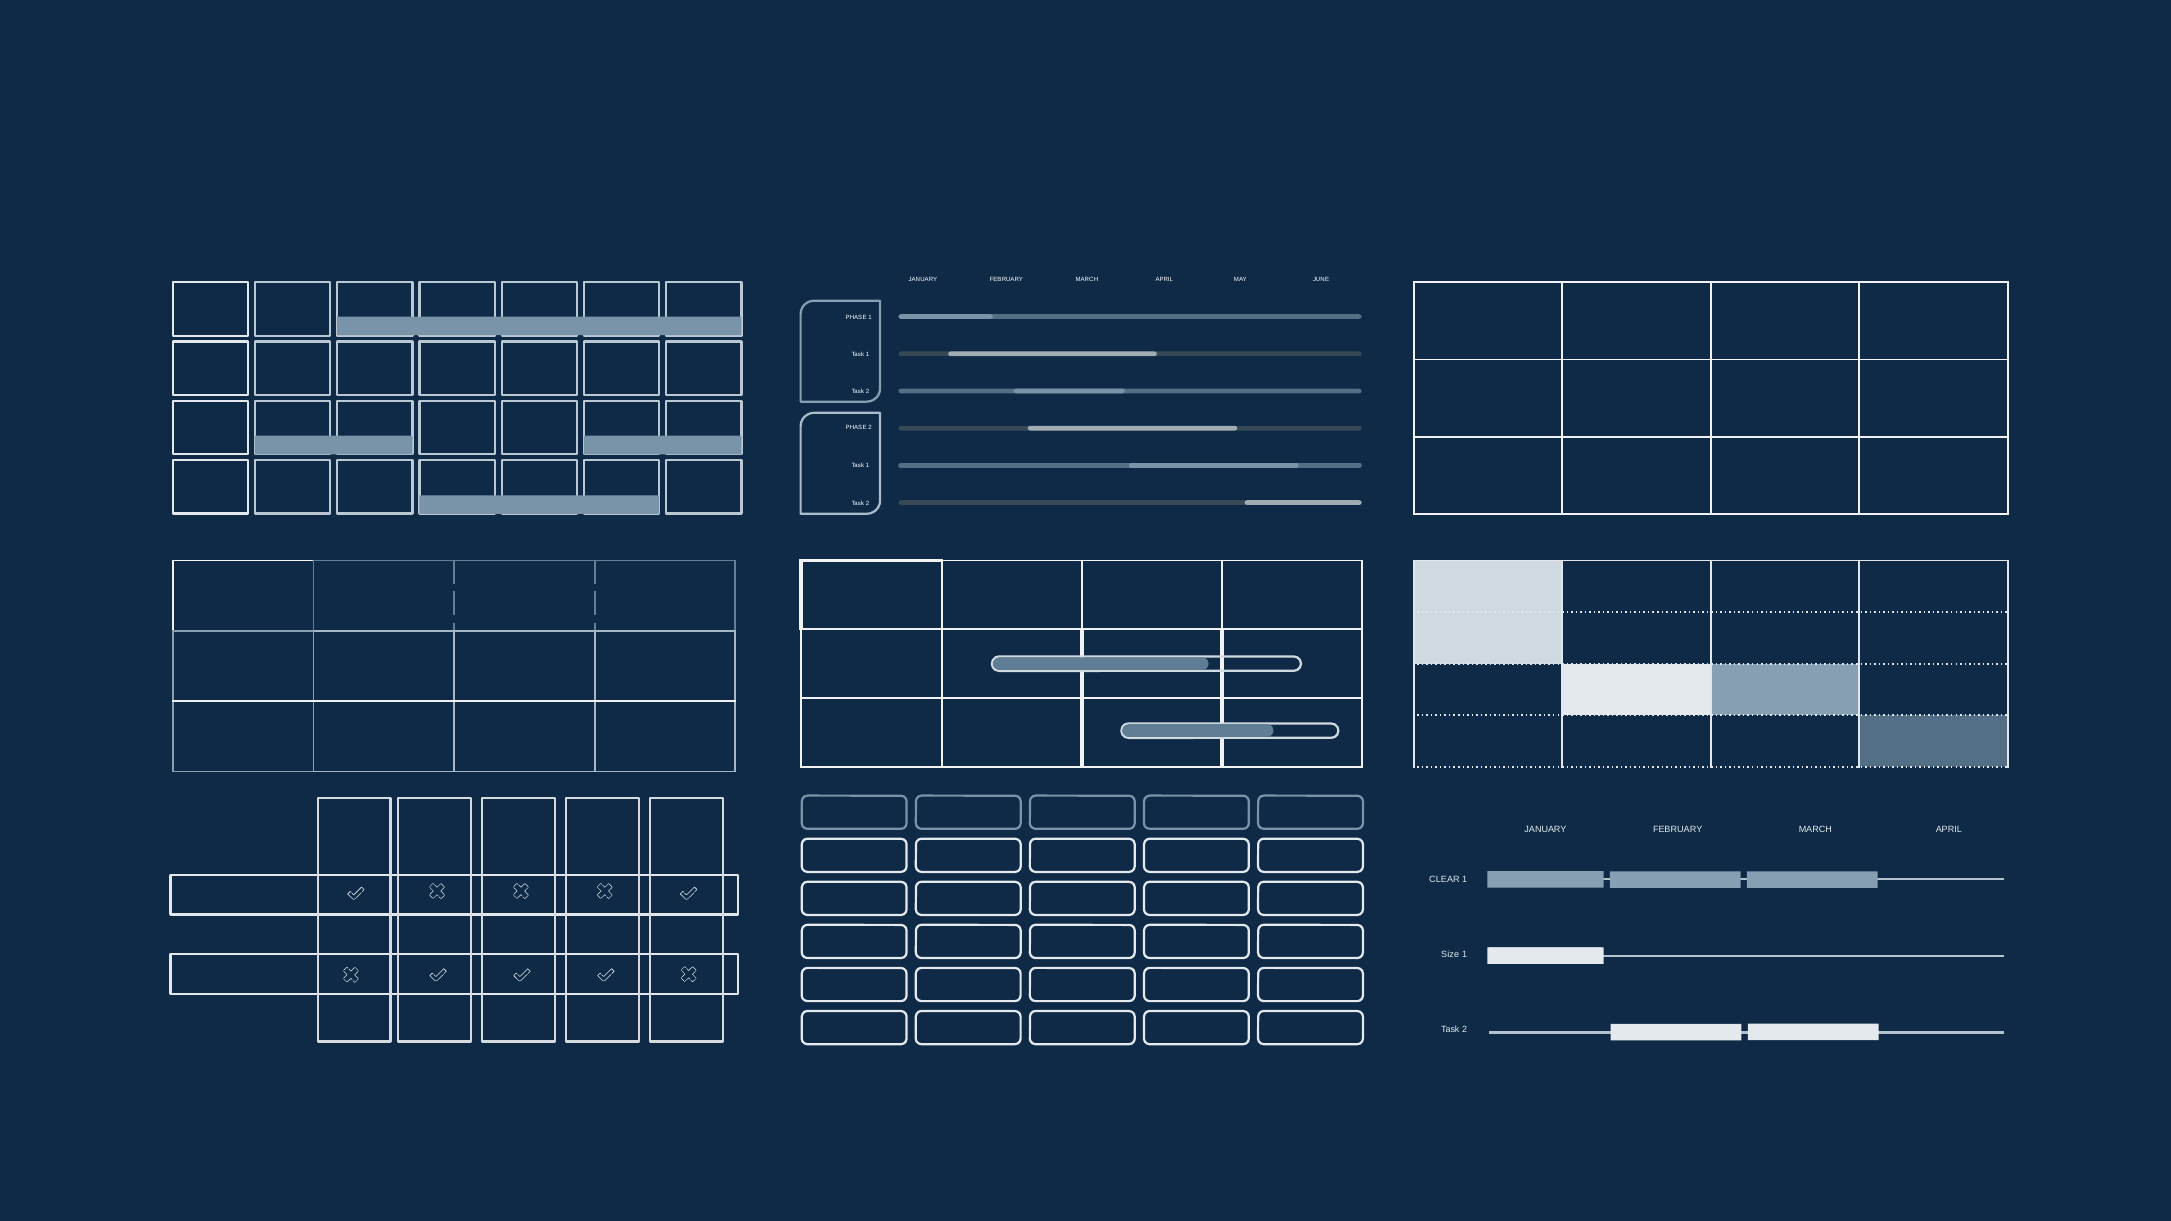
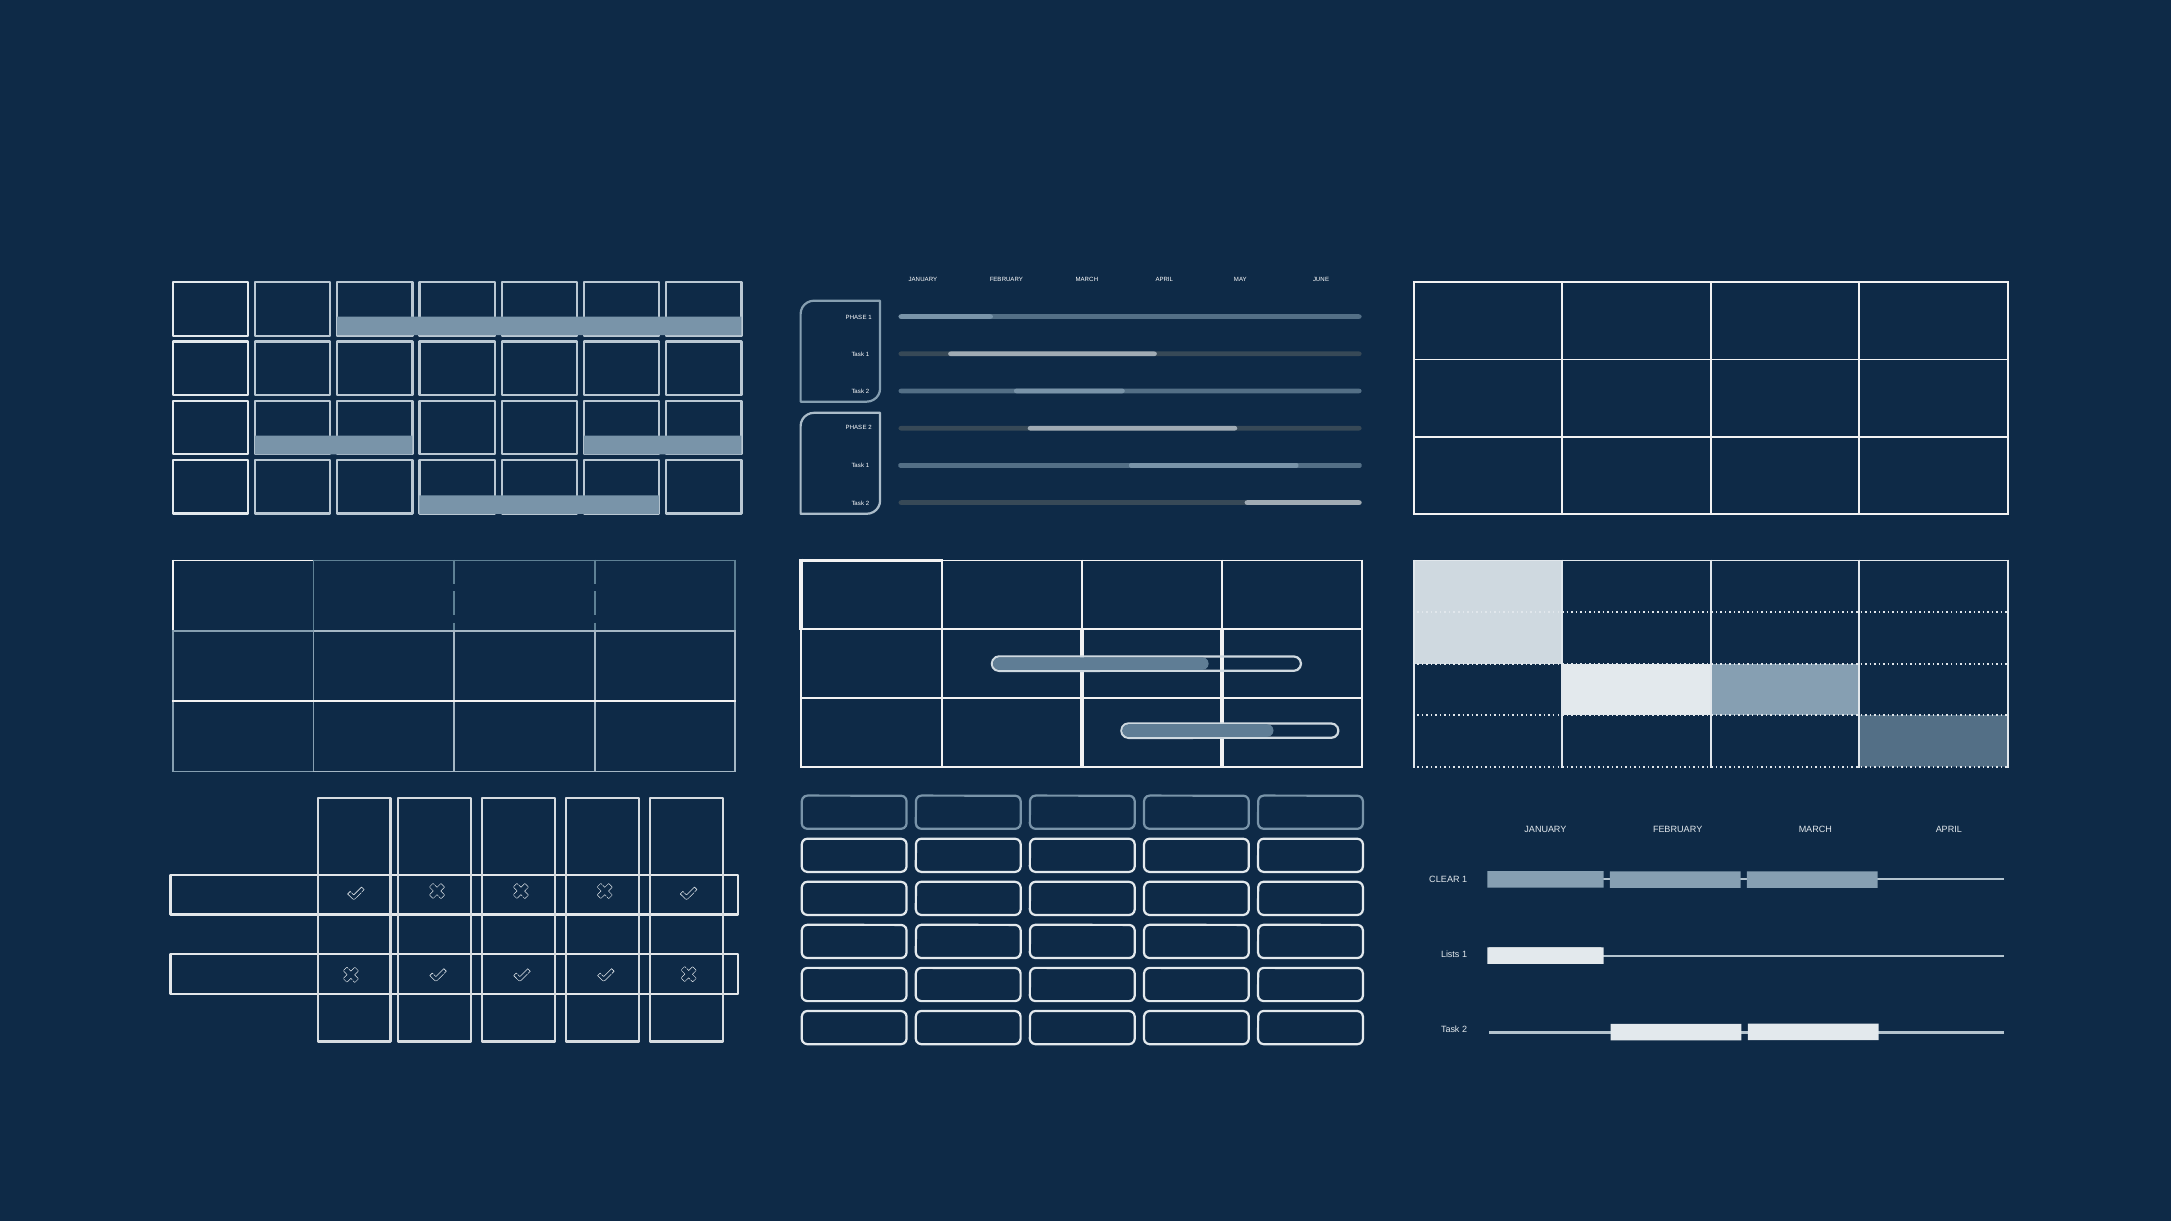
Size: Size -> Lists
